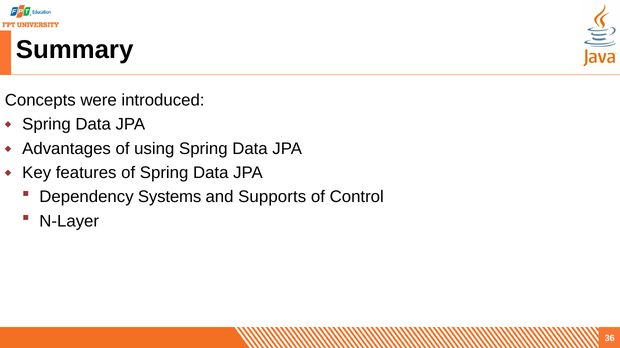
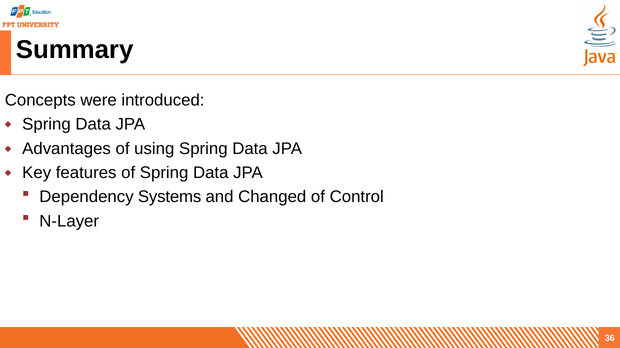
Supports: Supports -> Changed
